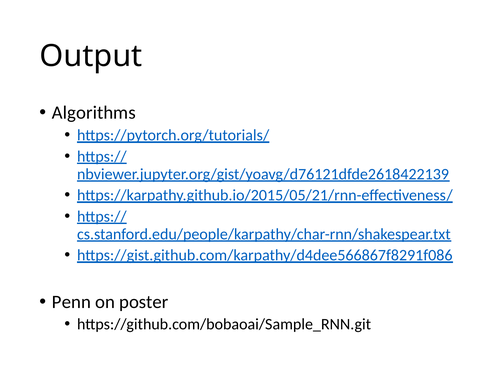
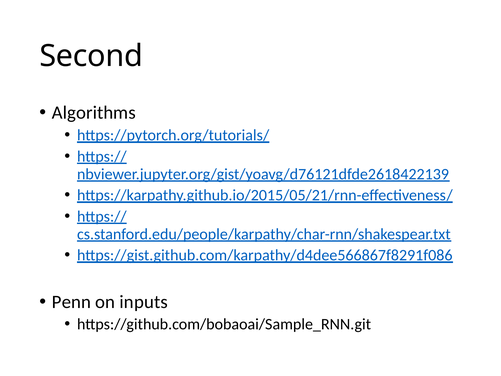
Output: Output -> Second
poster: poster -> inputs
